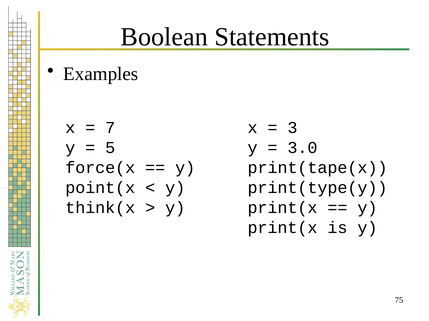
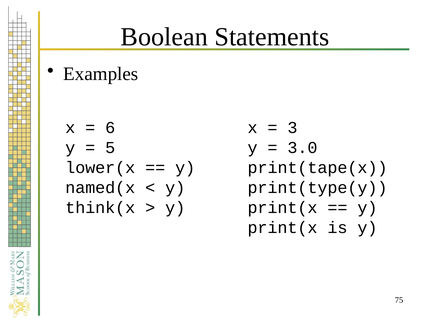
7: 7 -> 6
force(x: force(x -> lower(x
point(x: point(x -> named(x
